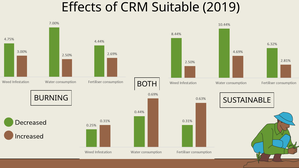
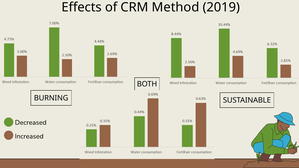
Suitable: Suitable -> Method
